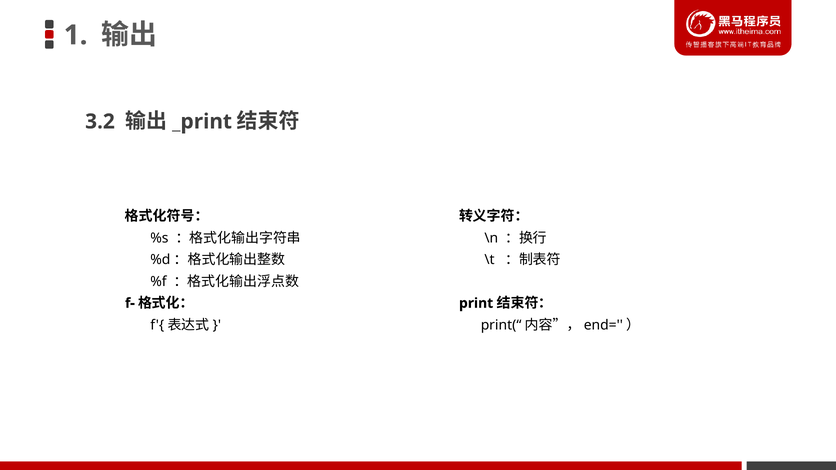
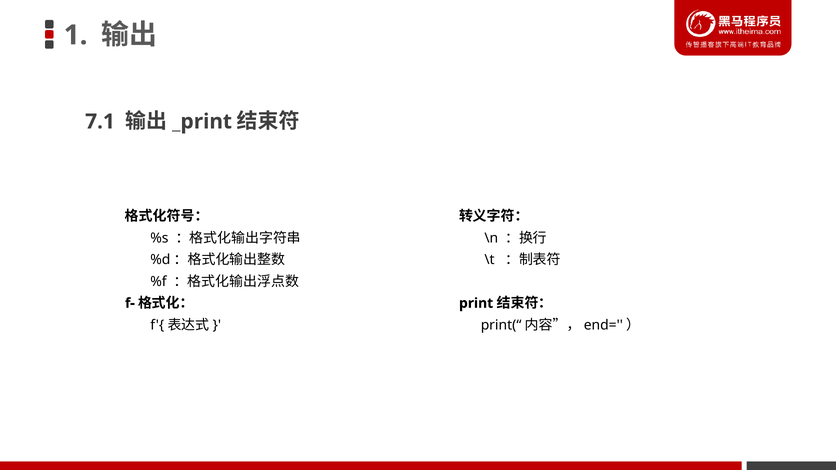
3.2: 3.2 -> 7.1
